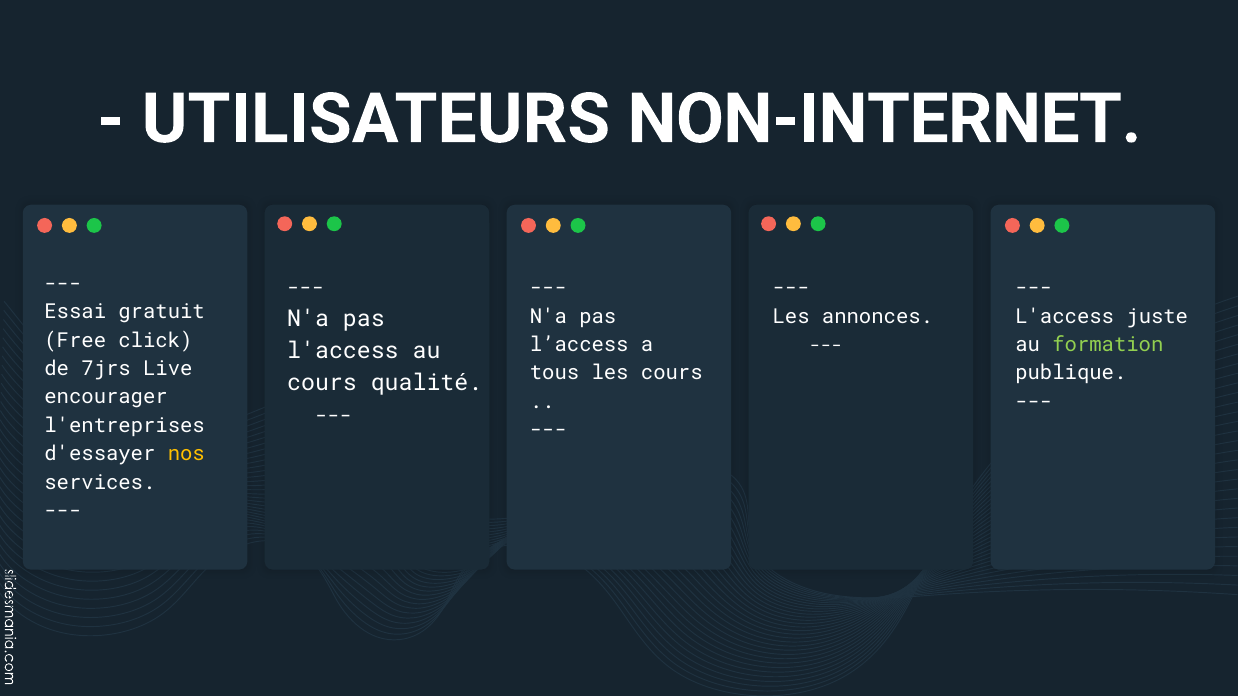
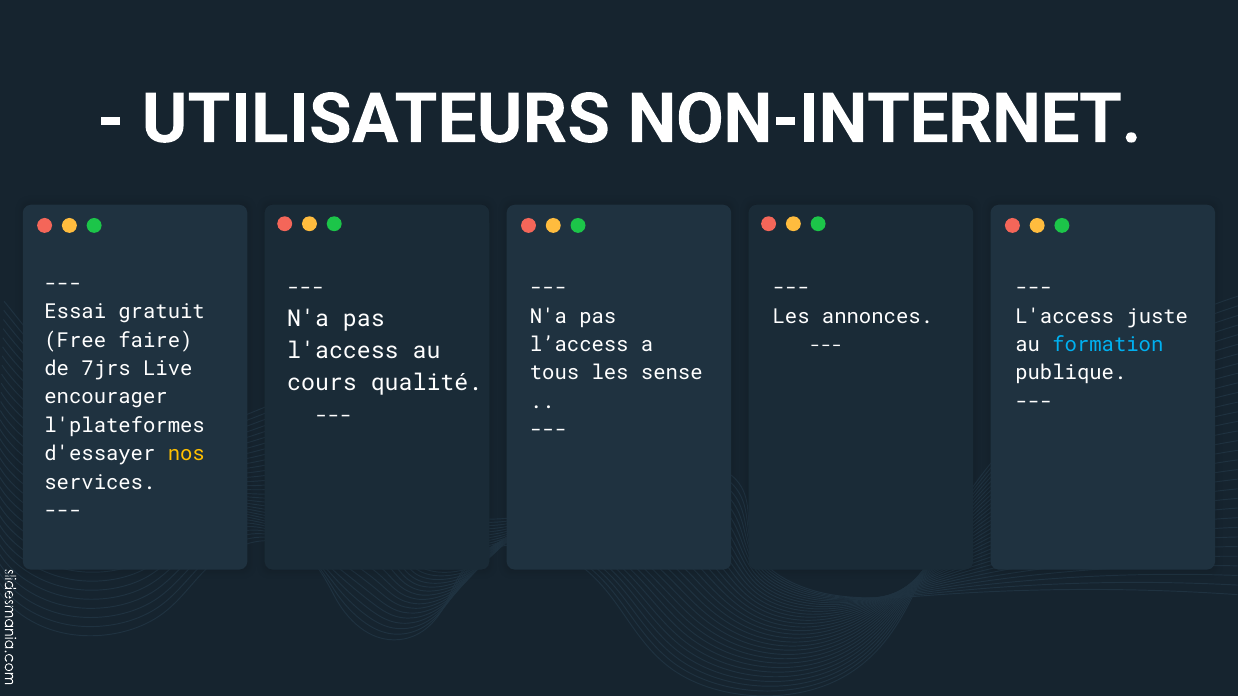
click: click -> faire
formation colour: light green -> light blue
les cours: cours -> sense
l'entreprises: l'entreprises -> l'plateformes
